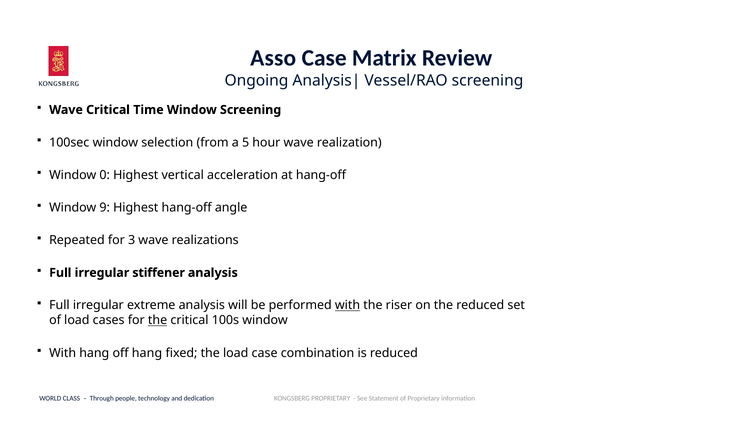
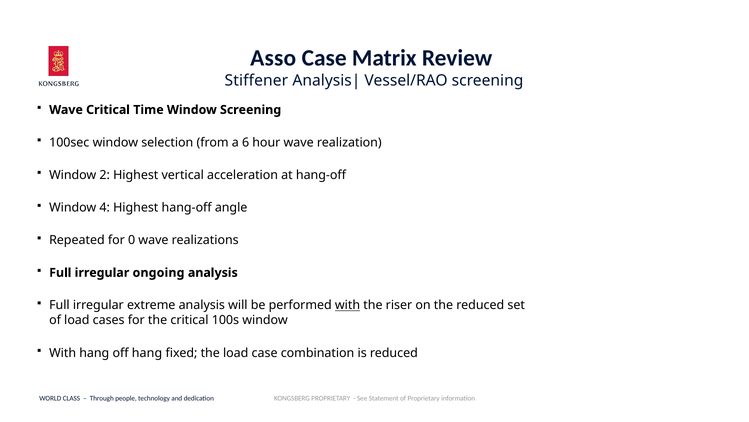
Ongoing: Ongoing -> Stiffener
5: 5 -> 6
0: 0 -> 2
9: 9 -> 4
3: 3 -> 0
stiffener: stiffener -> ongoing
the at (158, 320) underline: present -> none
